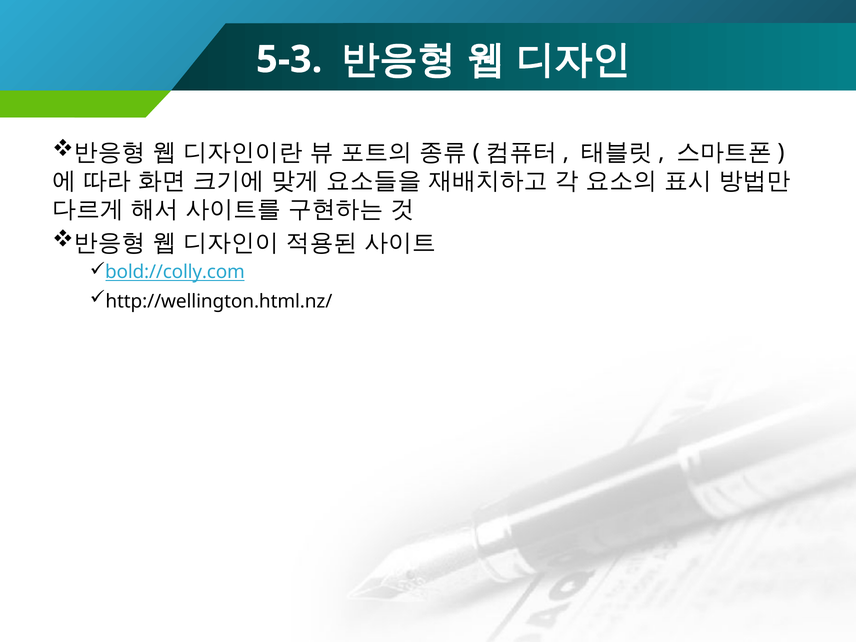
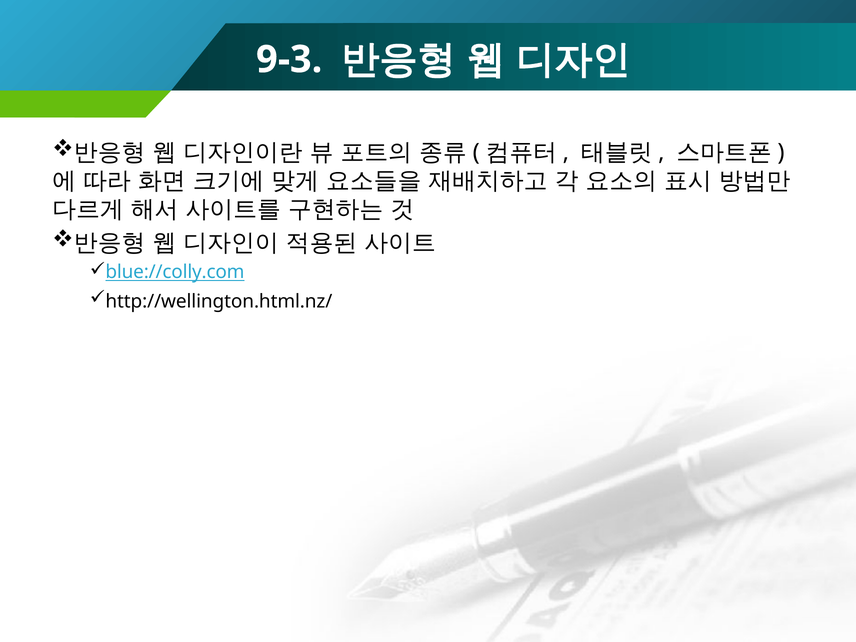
5-3: 5-3 -> 9-3
bold://colly.com: bold://colly.com -> blue://colly.com
